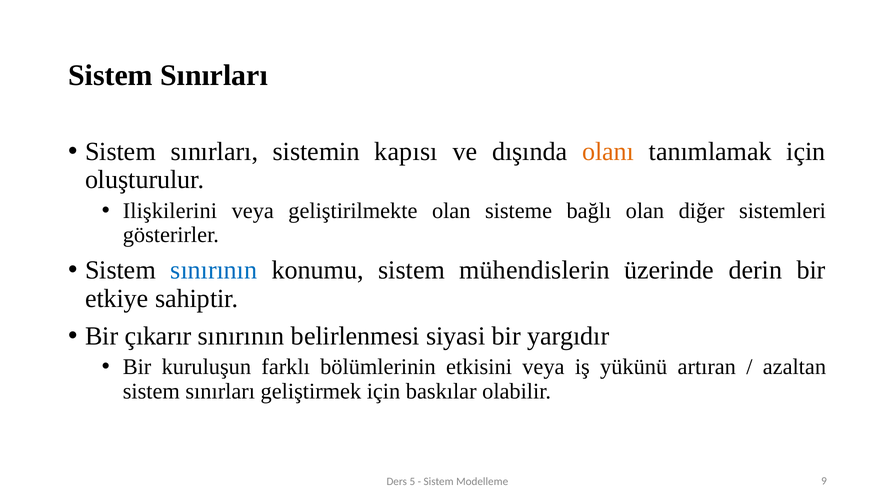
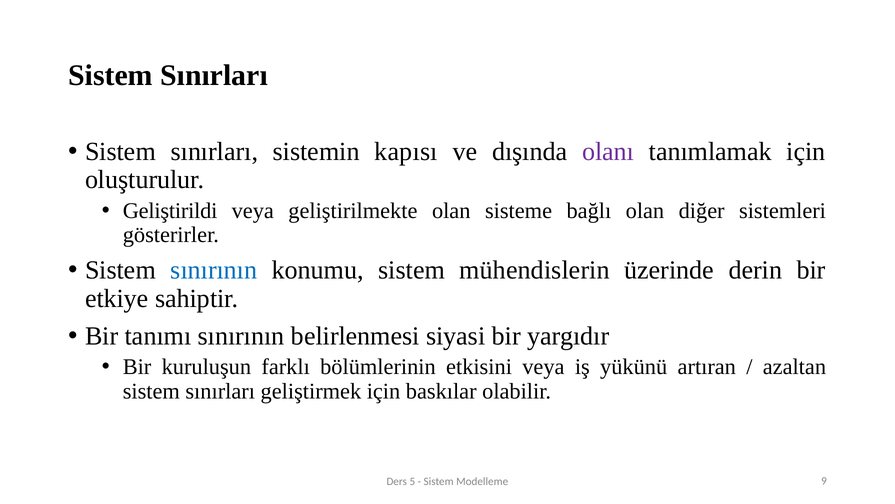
olanı colour: orange -> purple
Ilişkilerini: Ilişkilerini -> Geliştirildi
çıkarır: çıkarır -> tanımı
